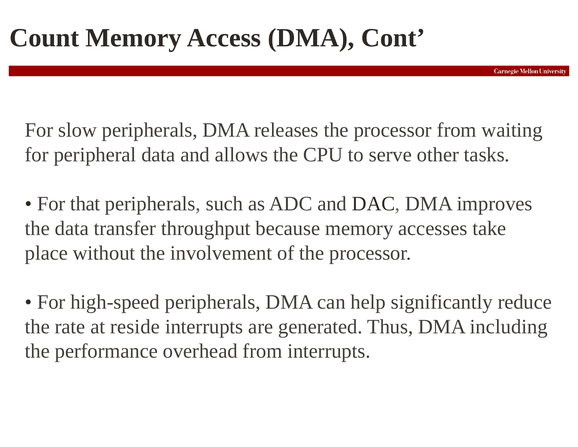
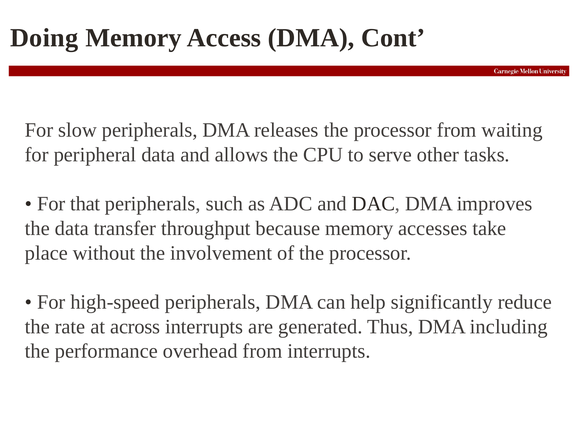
Count: Count -> Doing
reside: reside -> across
